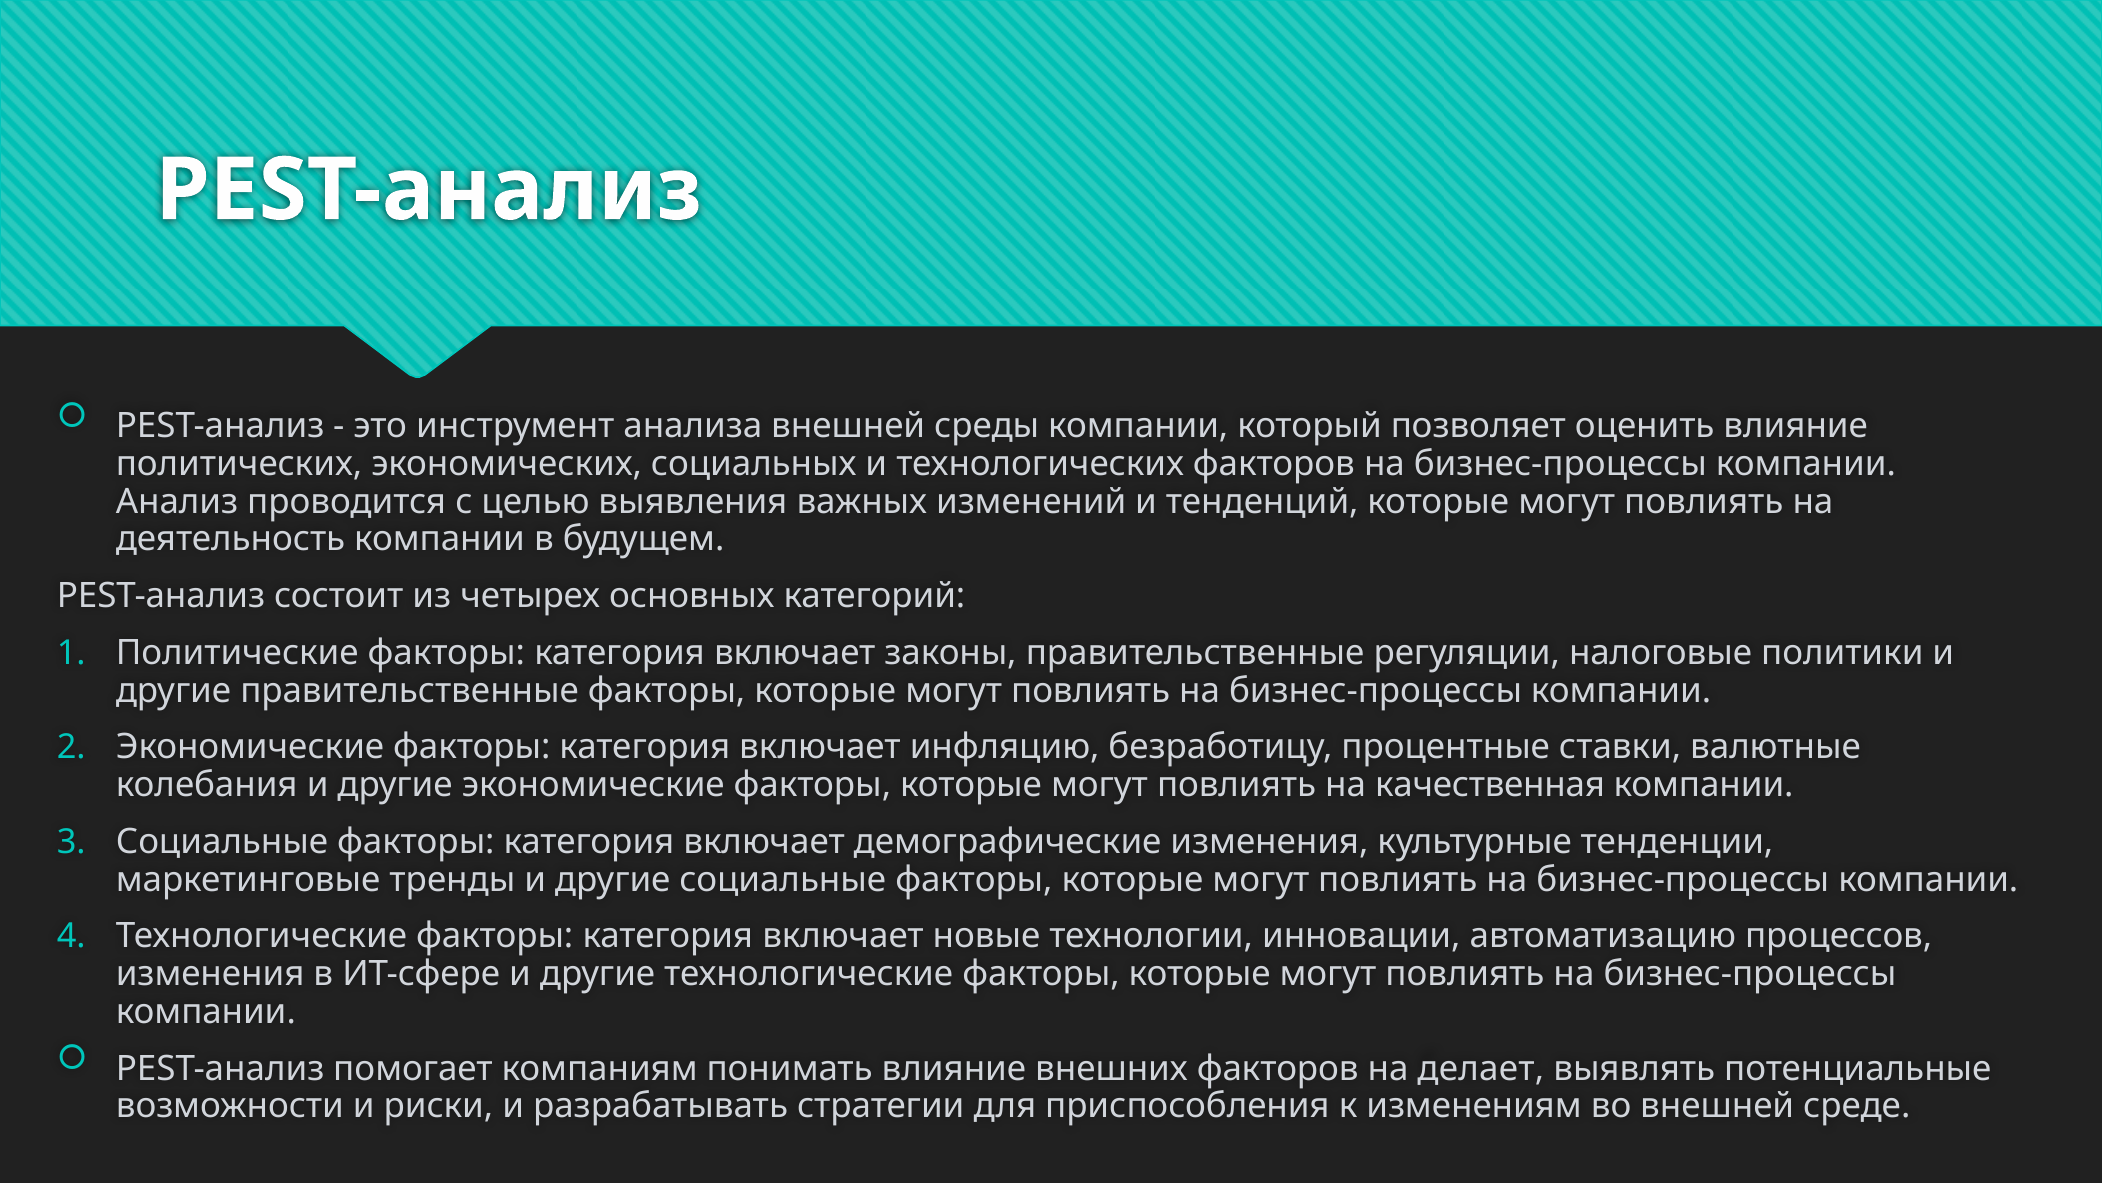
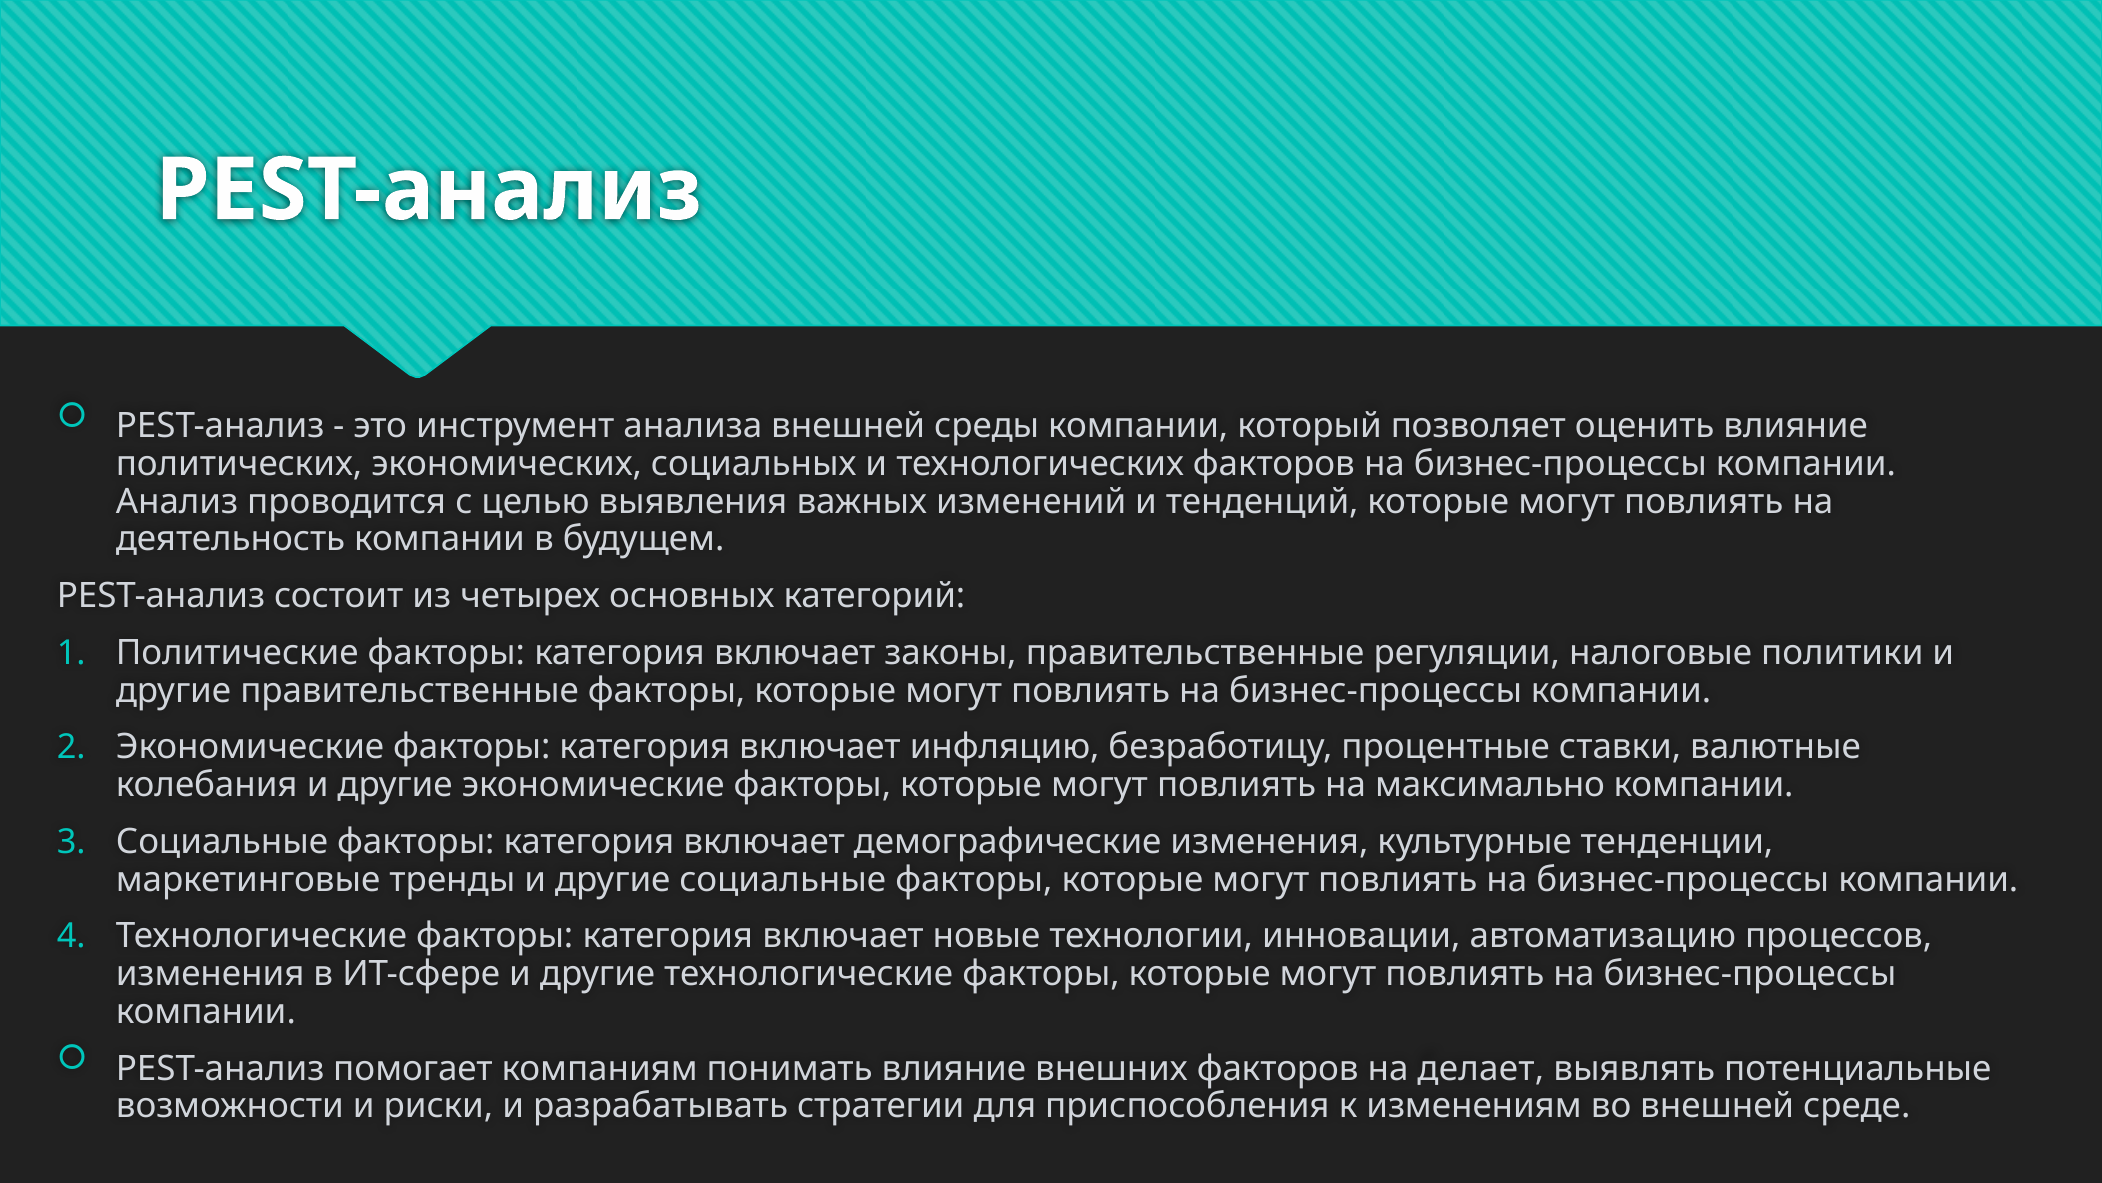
качественная: качественная -> максимально
